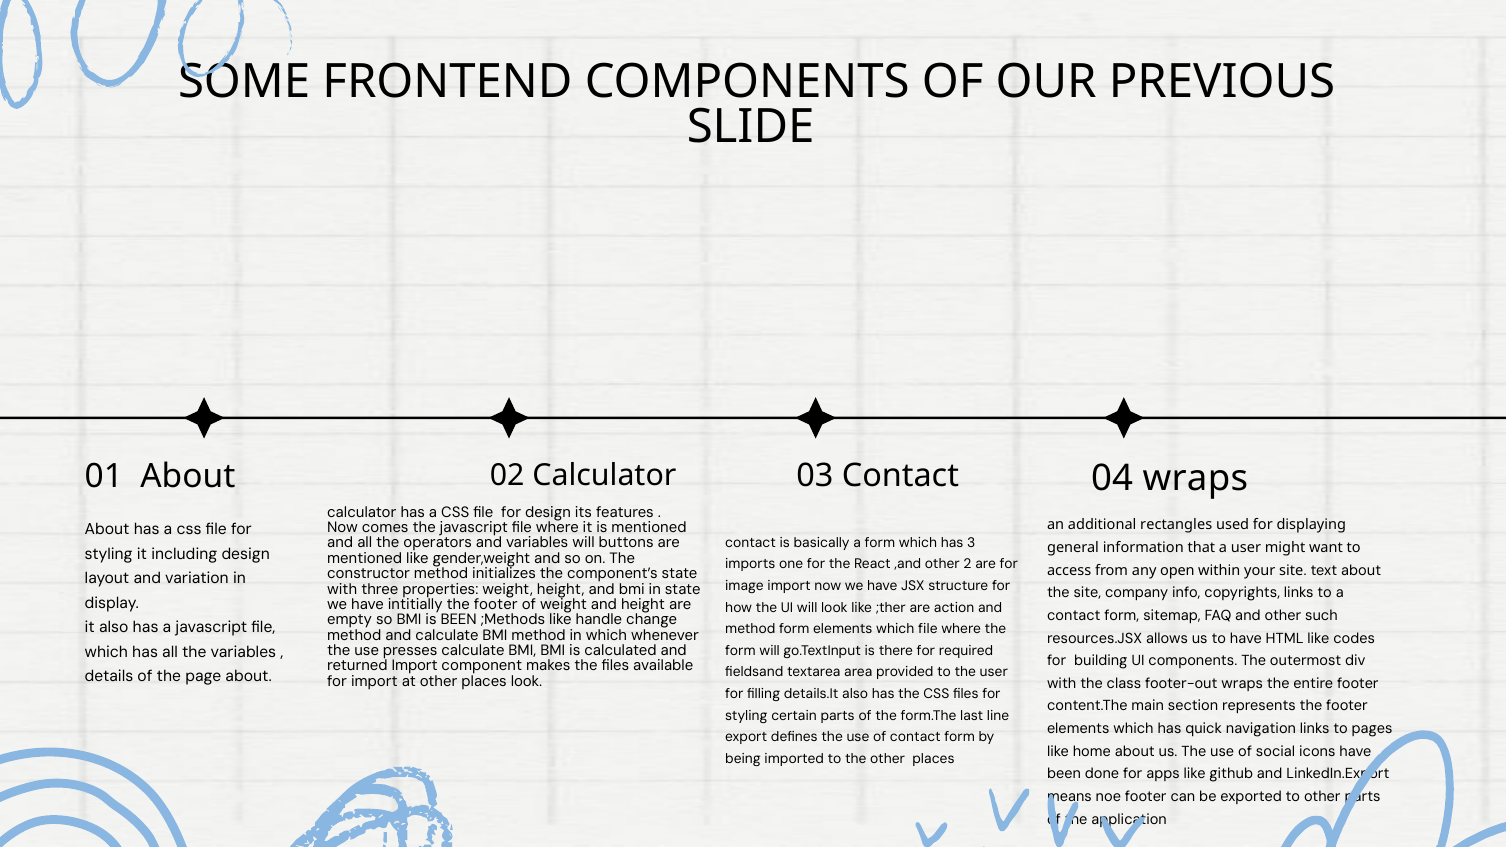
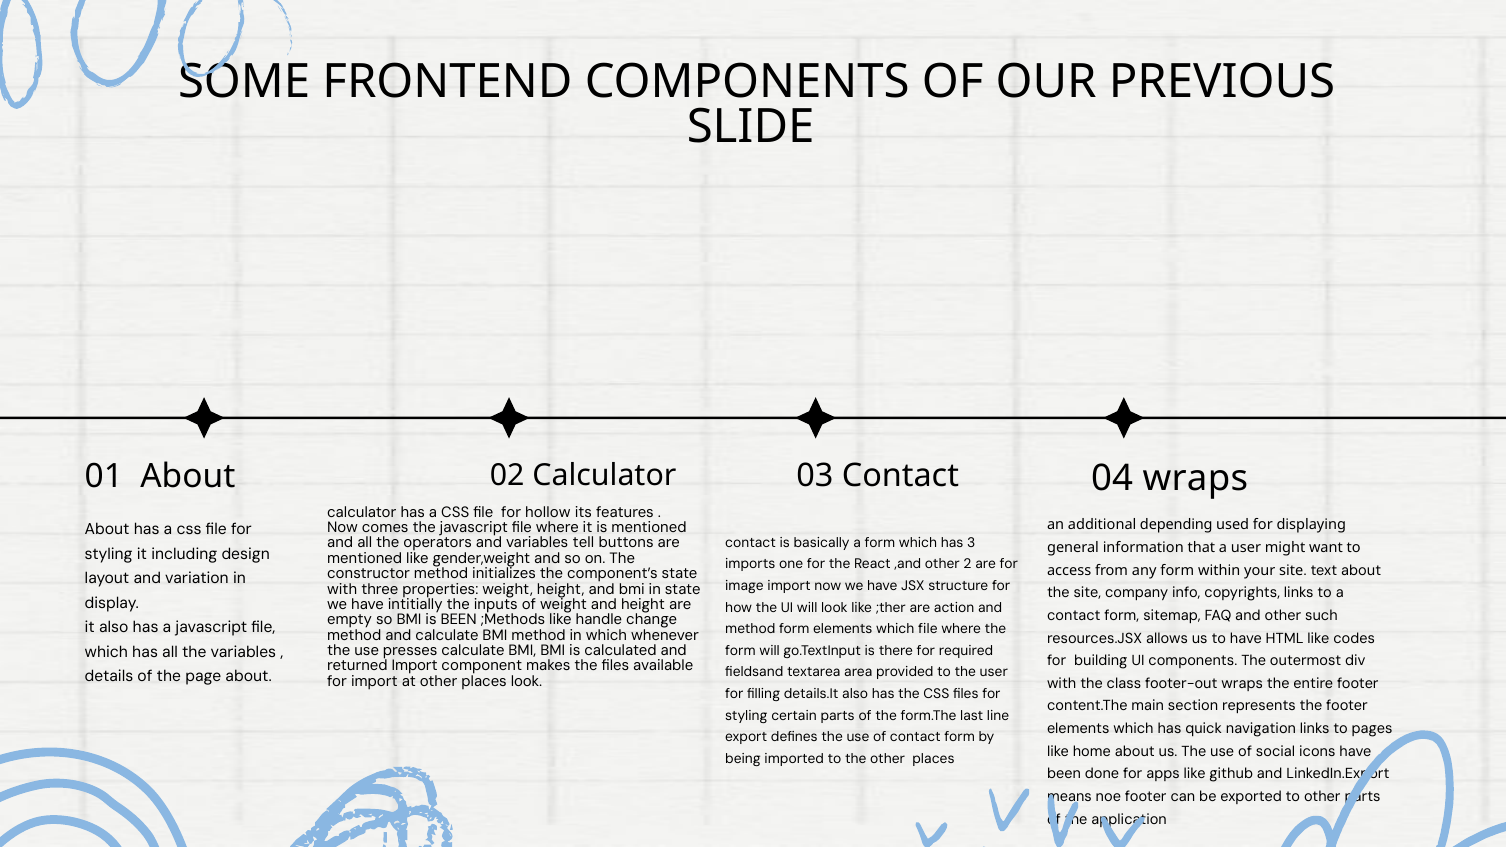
for design: design -> hollow
rectangles: rectangles -> depending
variables will: will -> tell
any open: open -> form
intitially the footer: footer -> inputs
